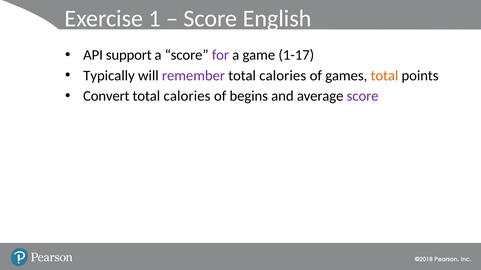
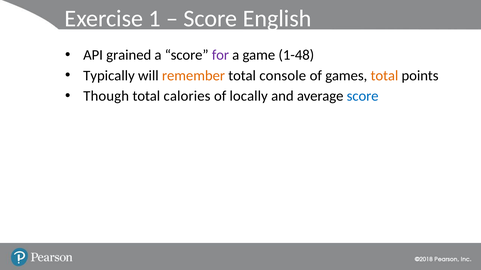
support: support -> grained
1-17: 1-17 -> 1-48
remember colour: purple -> orange
calories at (283, 76): calories -> console
Convert: Convert -> Though
begins: begins -> locally
score at (363, 96) colour: purple -> blue
